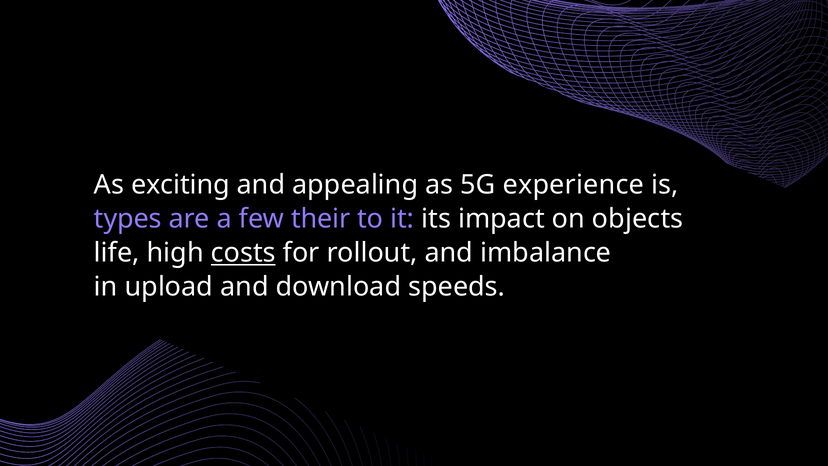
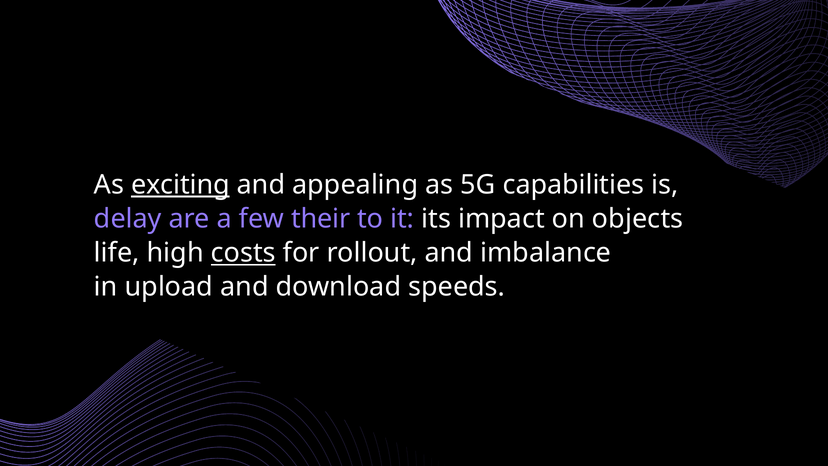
exciting underline: none -> present
experience: experience -> capabilities
types: types -> delay
